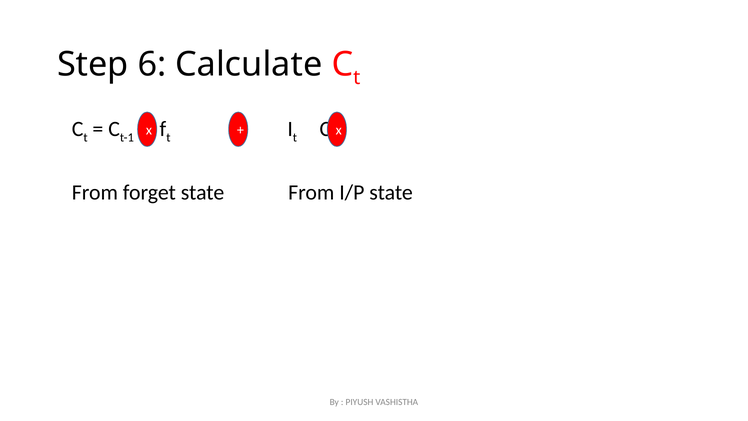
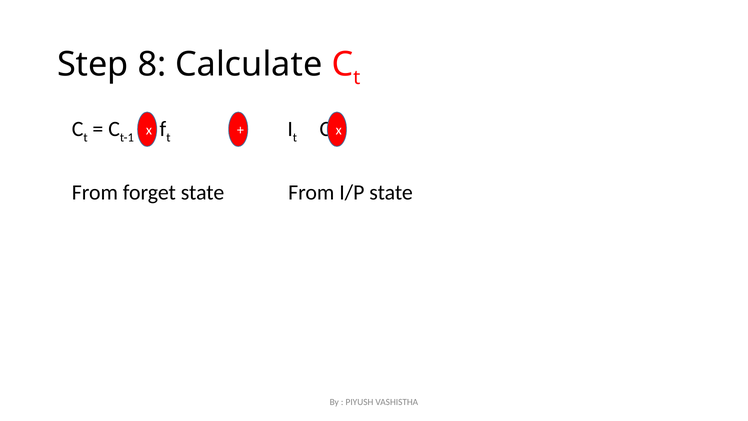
6: 6 -> 8
